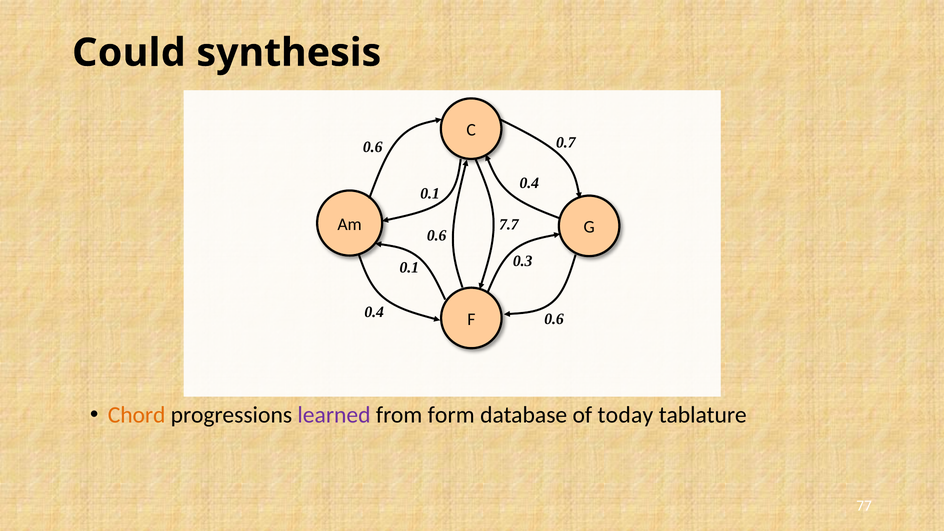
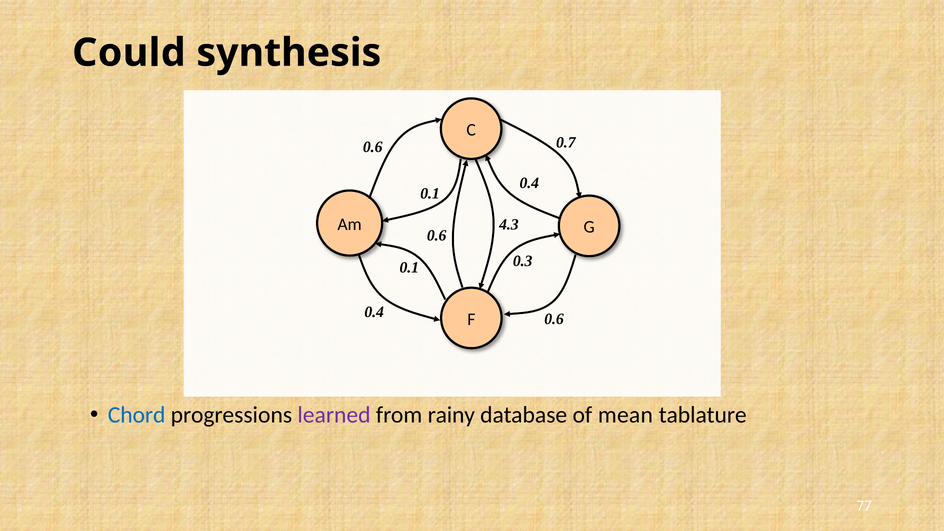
7.7: 7.7 -> 4.3
Chord colour: orange -> blue
form: form -> rainy
today: today -> mean
